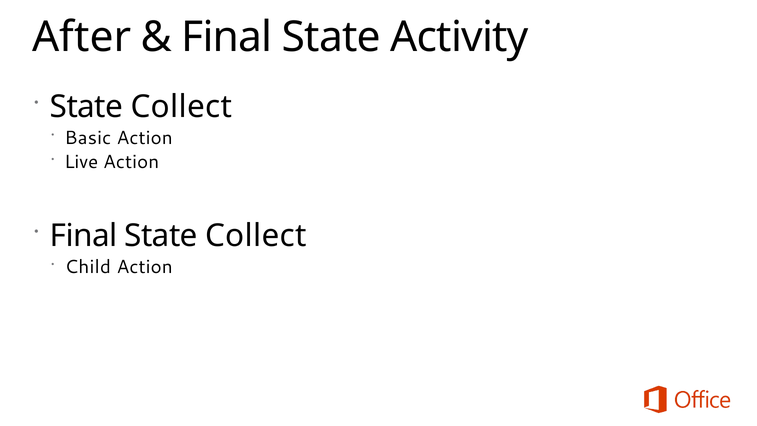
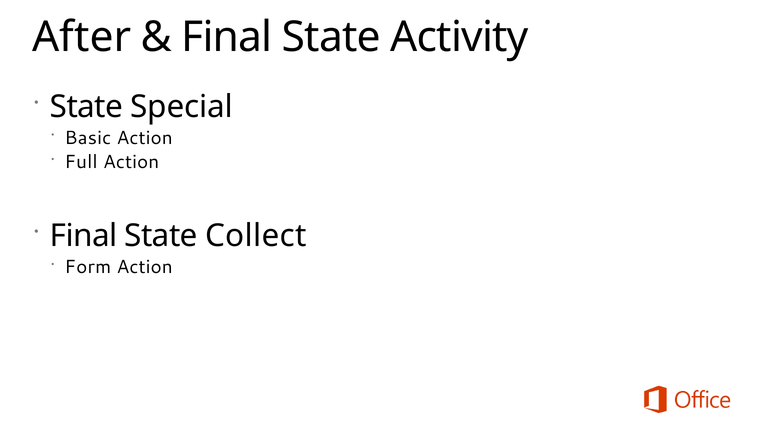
Collect at (181, 107): Collect -> Special
Live: Live -> Full
Child: Child -> Form
